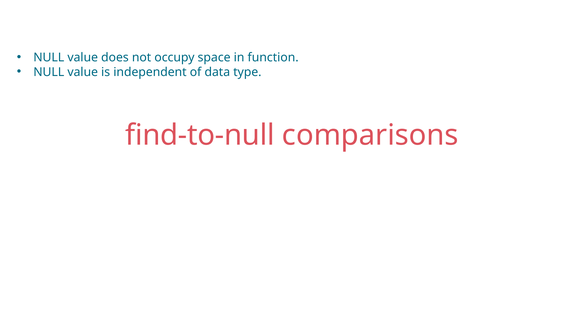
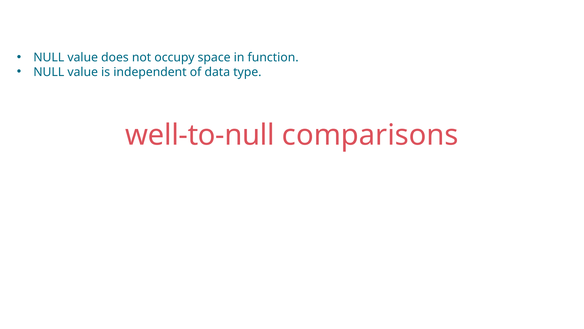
find-to-null: find-to-null -> well-to-null
